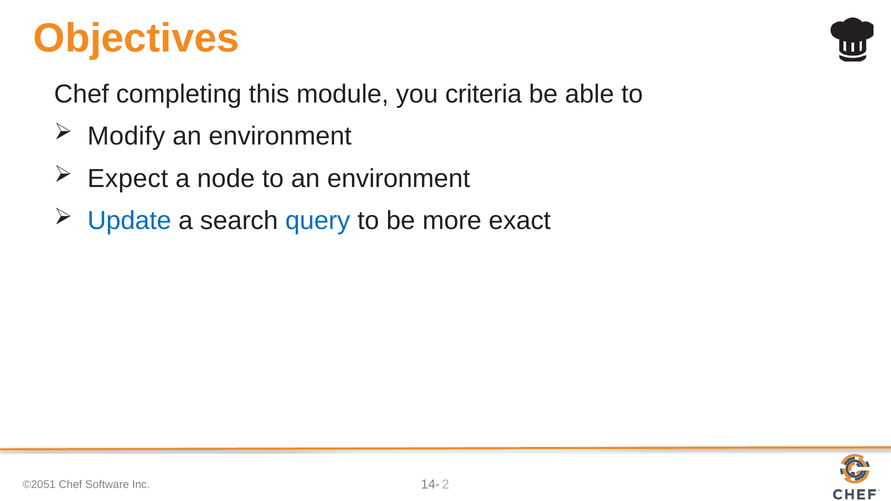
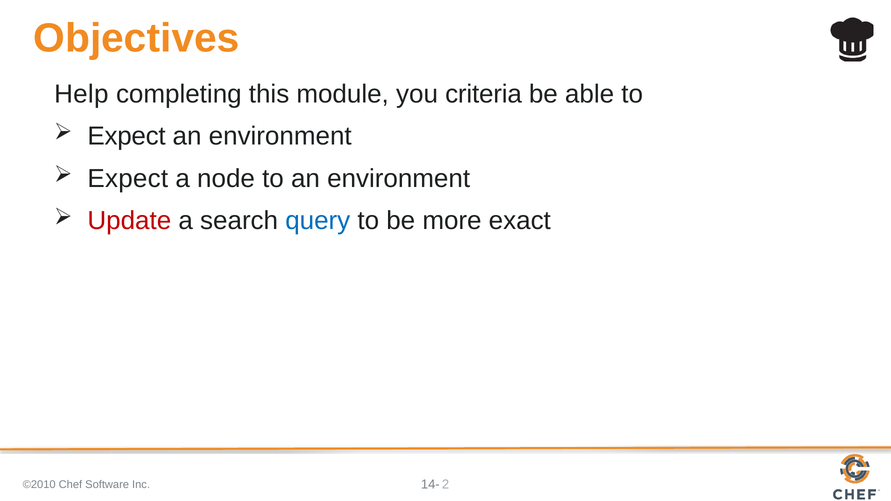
Chef at (81, 94): Chef -> Help
Modify at (126, 136): Modify -> Expect
Update colour: blue -> red
©2051: ©2051 -> ©2010
